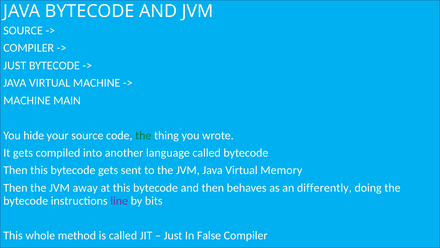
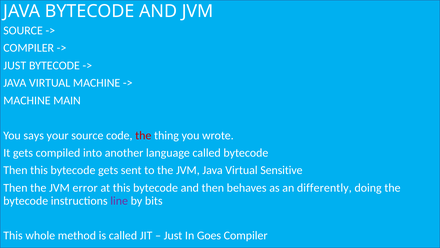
hide: hide -> says
the at (143, 135) colour: green -> red
Memory: Memory -> Sensitive
away: away -> error
False: False -> Goes
